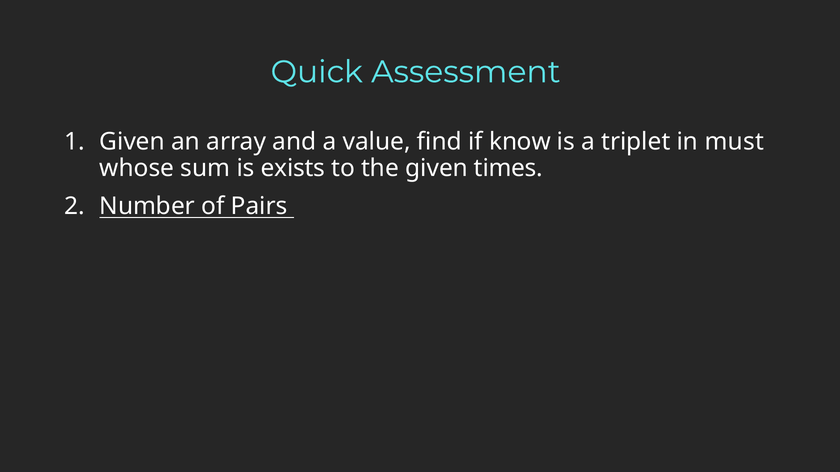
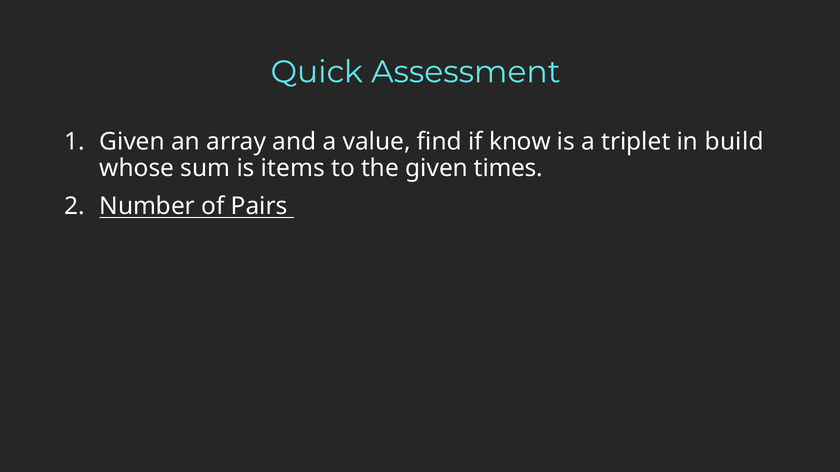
must: must -> build
exists: exists -> items
